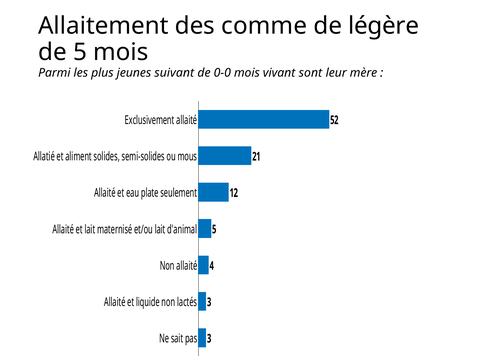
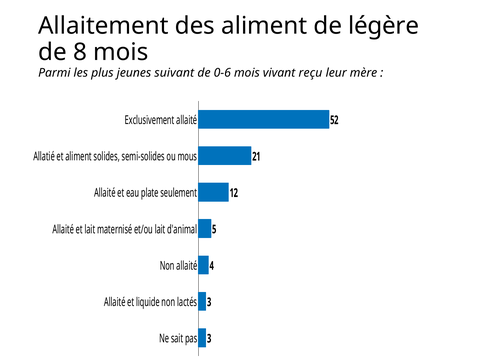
des comme: comme -> aliment
de 5: 5 -> 8
0-0: 0-0 -> 0-6
sont: sont -> reçu
